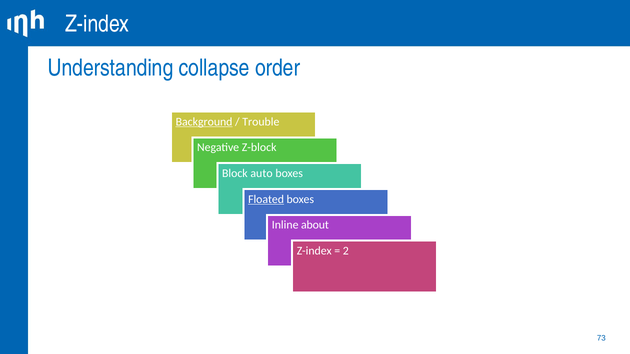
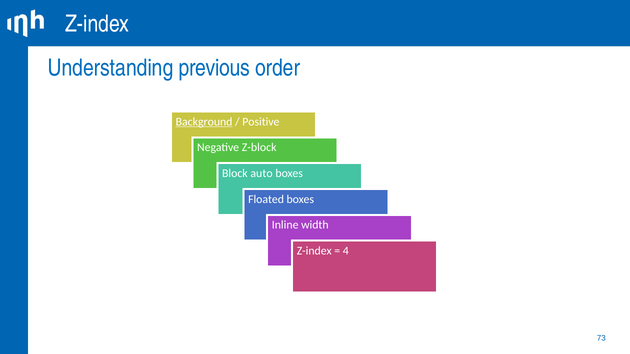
collapse: collapse -> previous
Trouble: Trouble -> Positive
Floated underline: present -> none
about: about -> width
2: 2 -> 4
